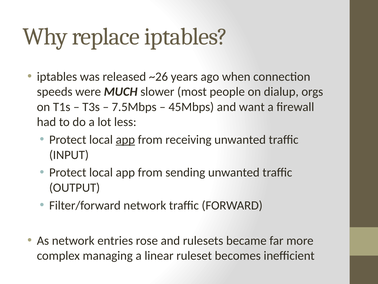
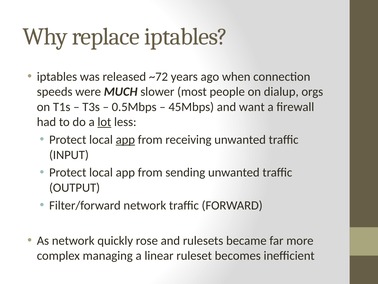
~26: ~26 -> ~72
7.5Mbps: 7.5Mbps -> 0.5Mbps
lot underline: none -> present
entries: entries -> quickly
